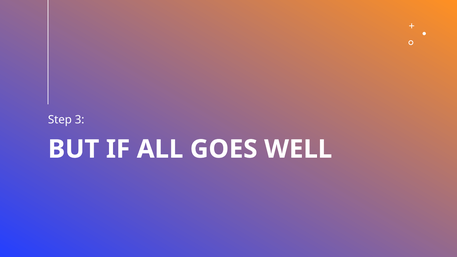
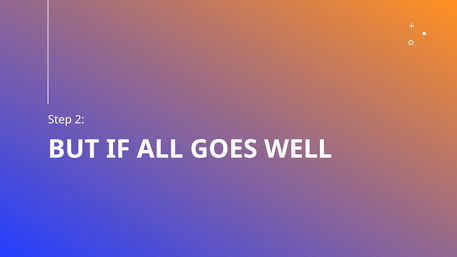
3: 3 -> 2
